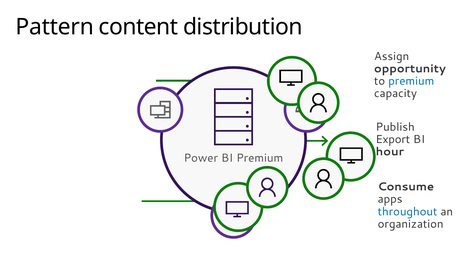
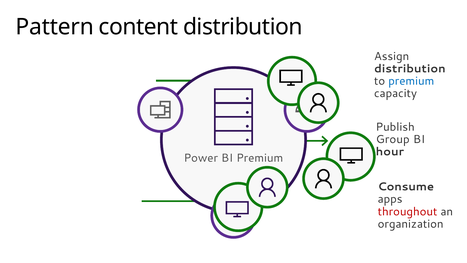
opportunity at (410, 69): opportunity -> distribution
Export: Export -> Group
throughout colour: blue -> red
